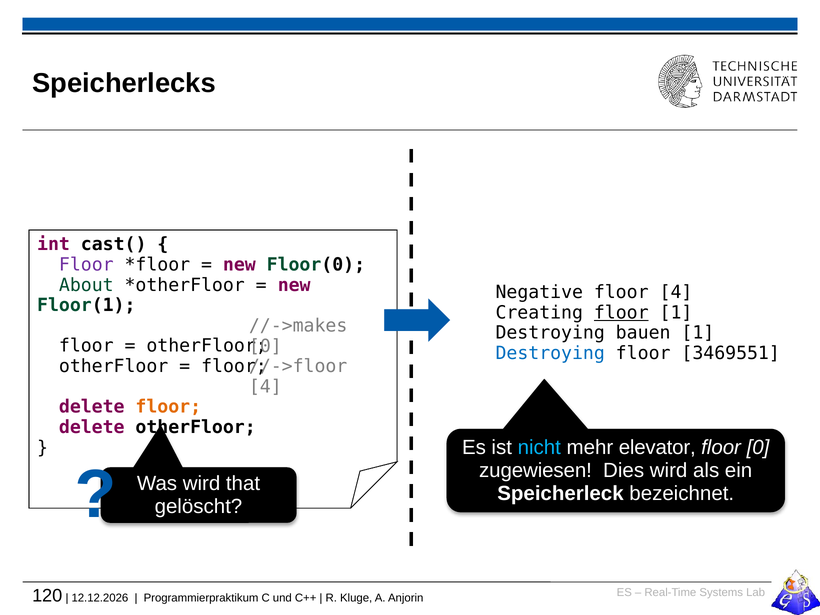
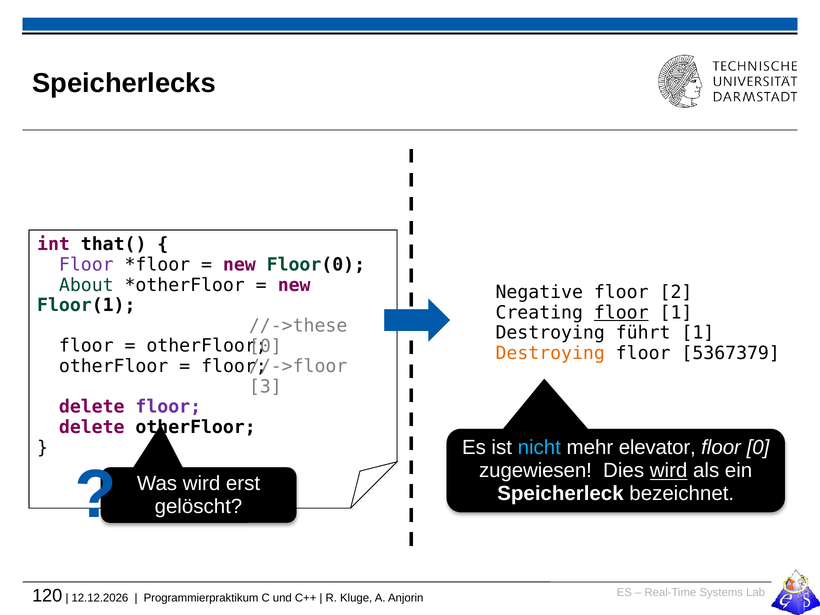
cast(: cast( -> that(
floor 4: 4 -> 2
//->makes: //->makes -> //->these
bauen: bauen -> führt
Destroying at (550, 353) colour: blue -> orange
3469551: 3469551 -> 5367379
4 at (265, 387): 4 -> 3
floor at (168, 407) colour: orange -> purple
wird at (669, 471) underline: none -> present
that: that -> erst
